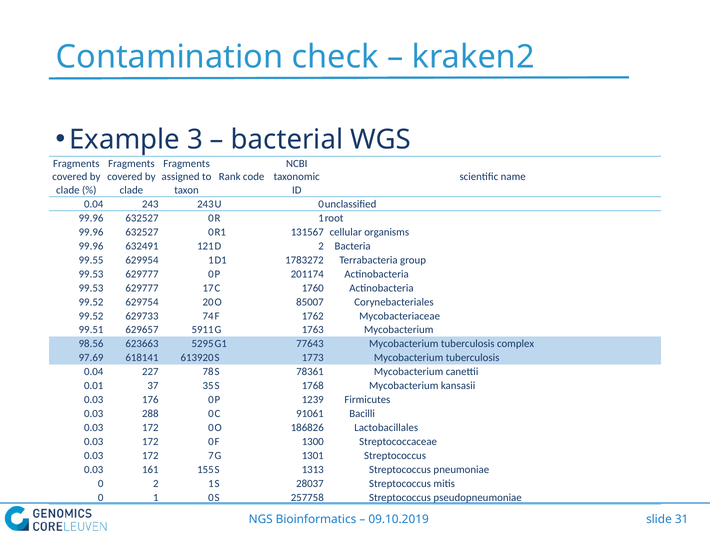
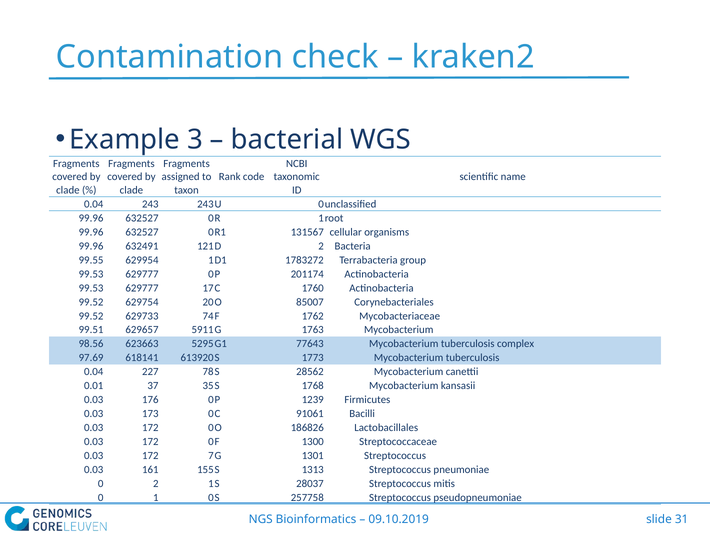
78361: 78361 -> 28562
288: 288 -> 173
